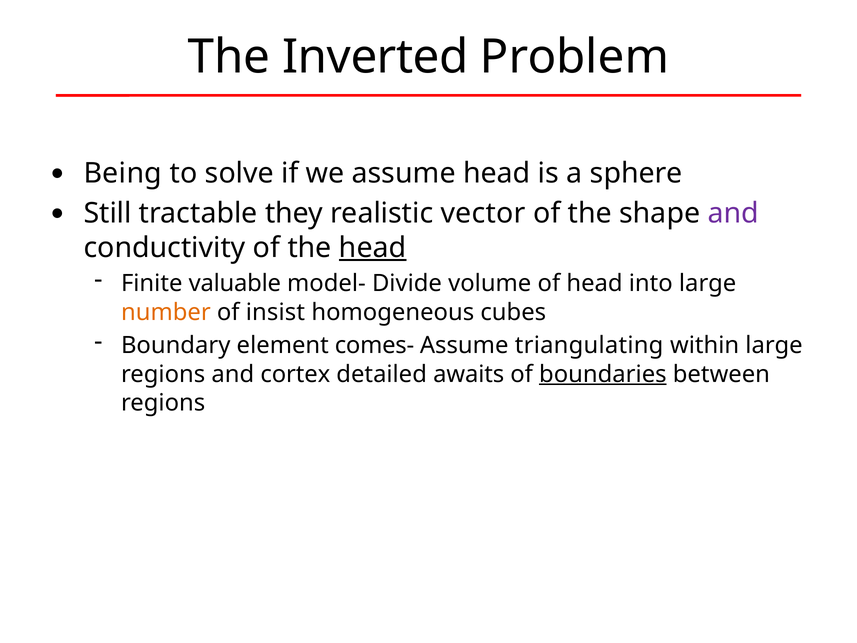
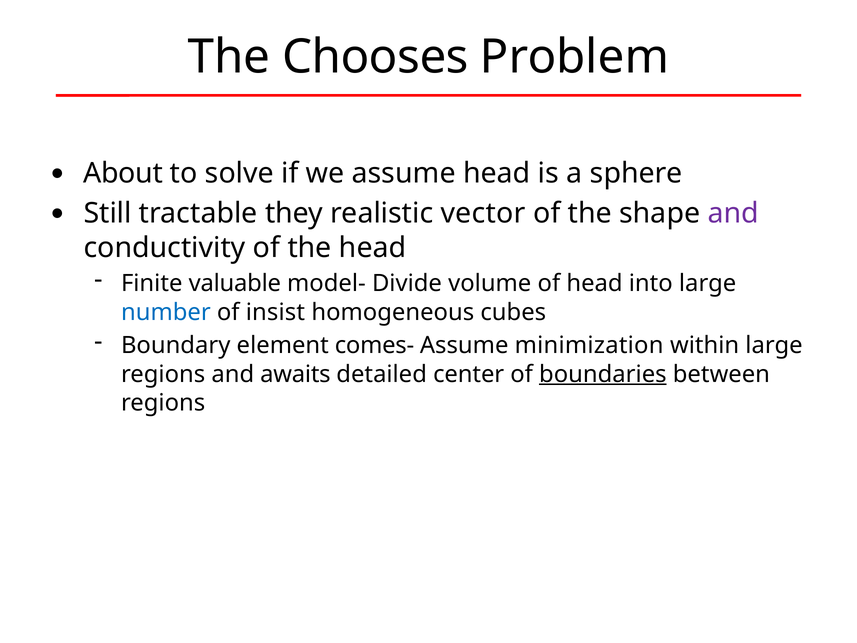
Inverted: Inverted -> Chooses
Being: Being -> About
head at (373, 248) underline: present -> none
number colour: orange -> blue
triangulating: triangulating -> minimization
cortex: cortex -> awaits
awaits: awaits -> center
